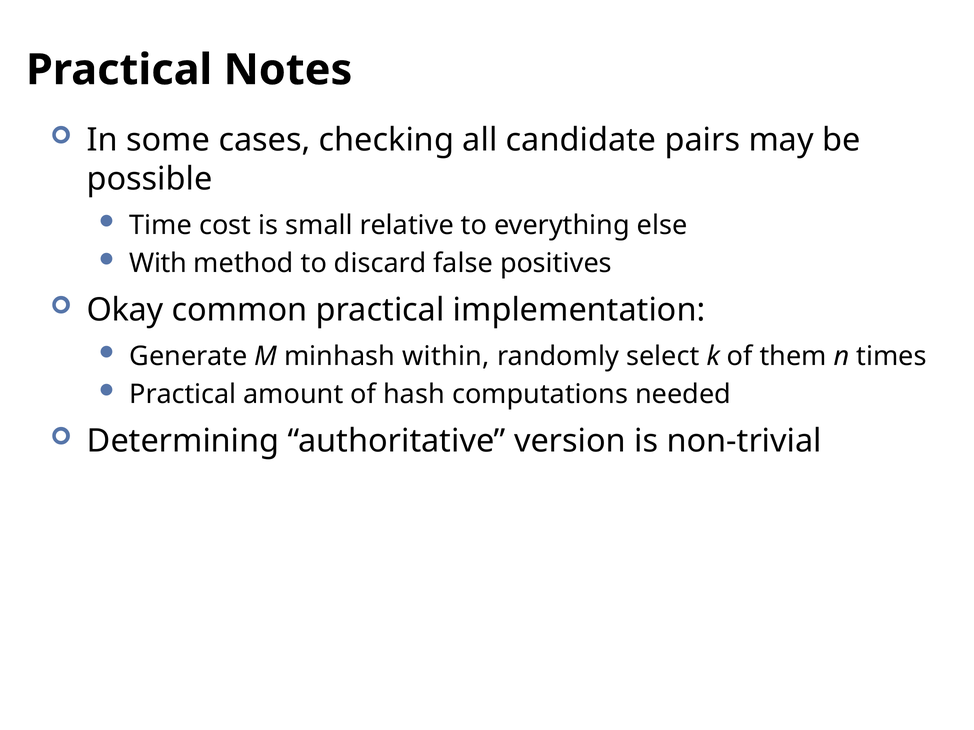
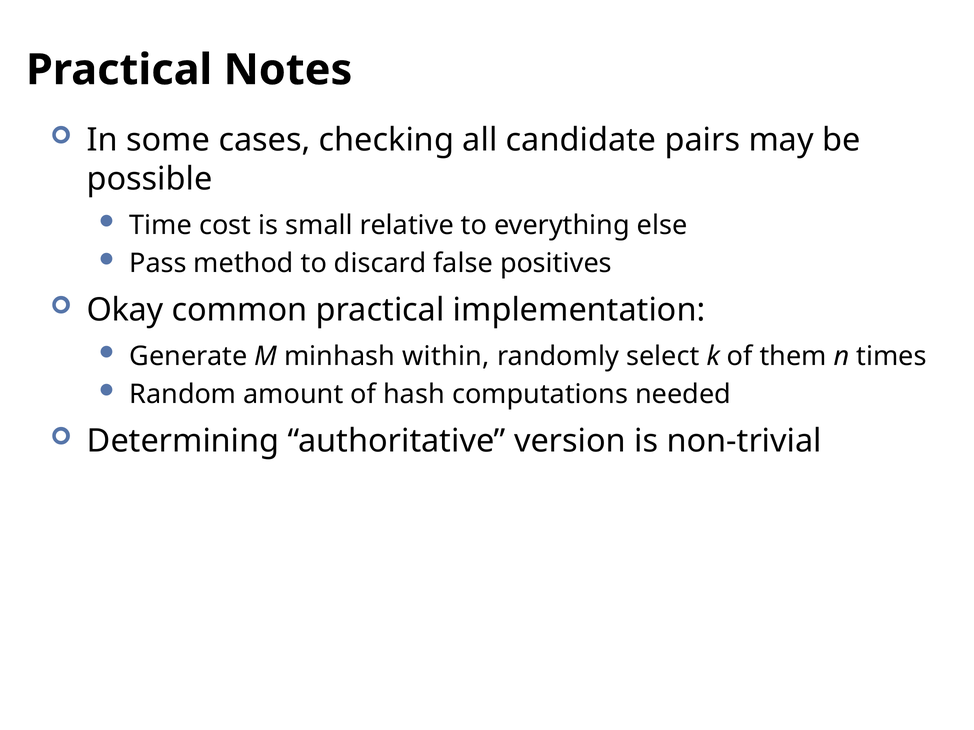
With: With -> Pass
Practical at (183, 394): Practical -> Random
